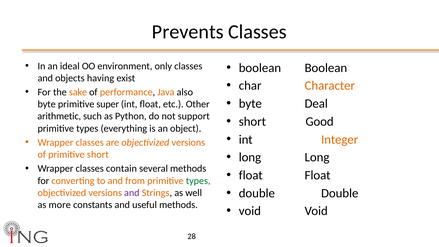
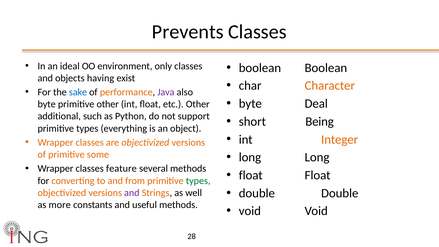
sake colour: orange -> blue
Java colour: orange -> purple
primitive super: super -> other
arithmetic: arithmetic -> additional
Good: Good -> Being
primitive short: short -> some
contain: contain -> feature
